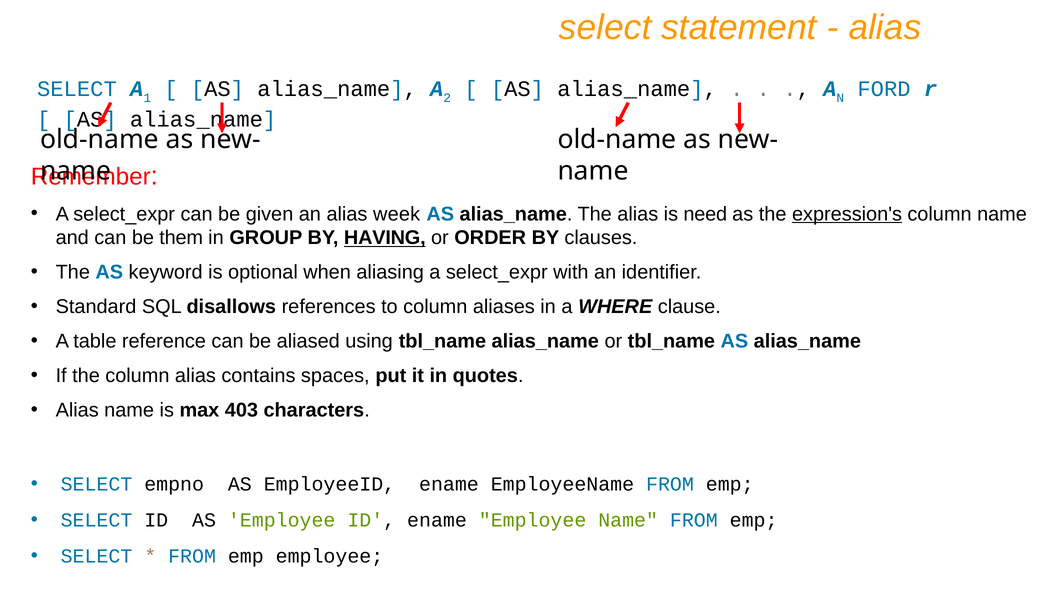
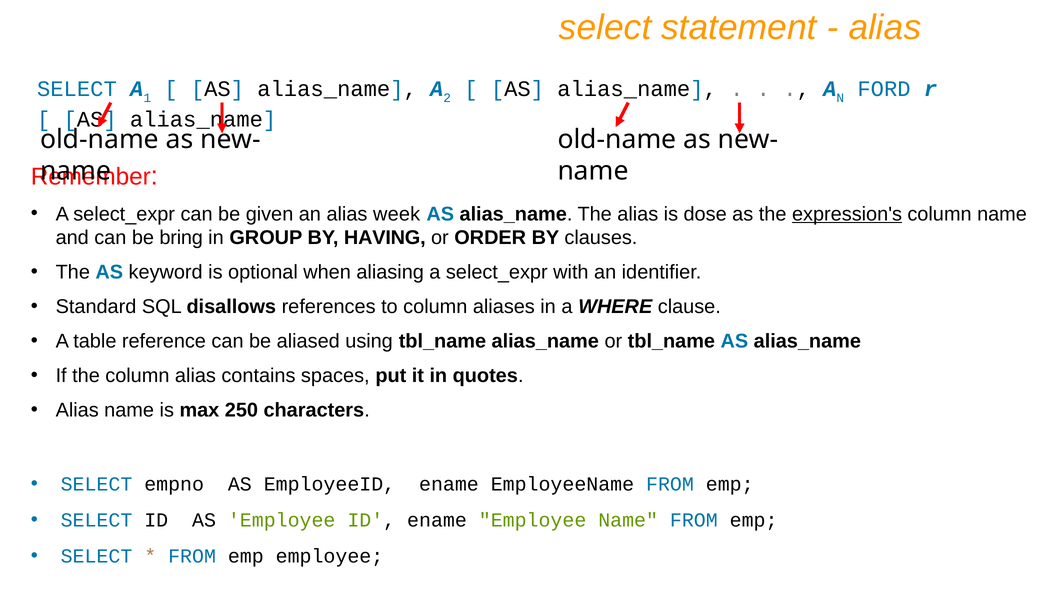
need: need -> dose
them: them -> bring
HAVING underline: present -> none
403: 403 -> 250
